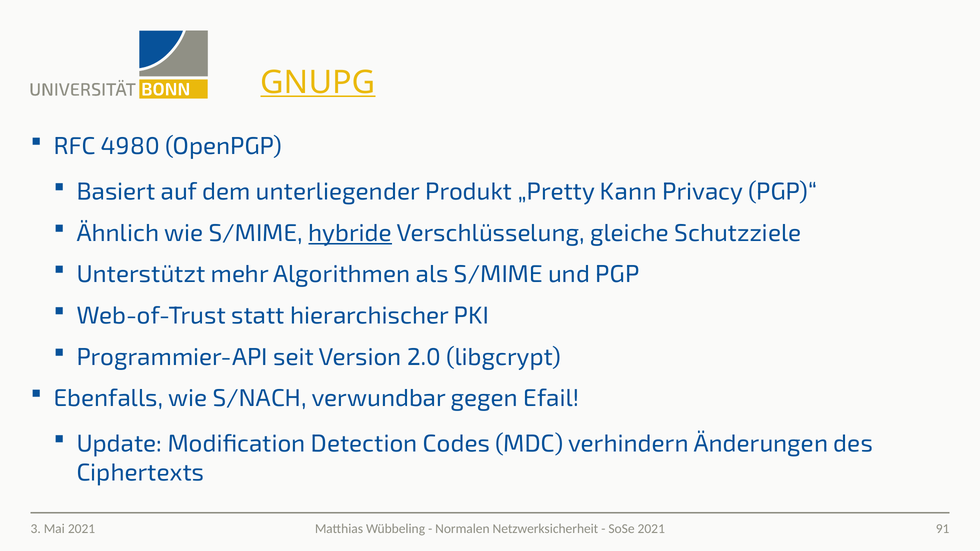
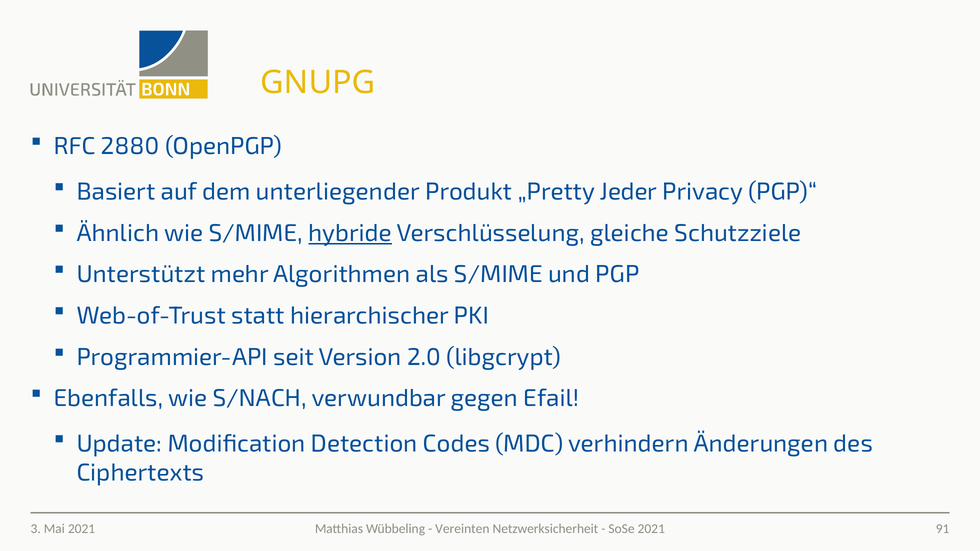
GNUPG underline: present -> none
4980: 4980 -> 2880
Kann: Kann -> Jeder
Normalen: Normalen -> Vereinten
